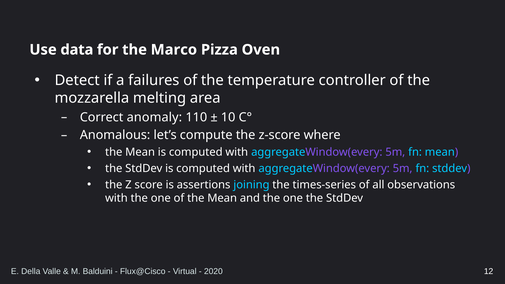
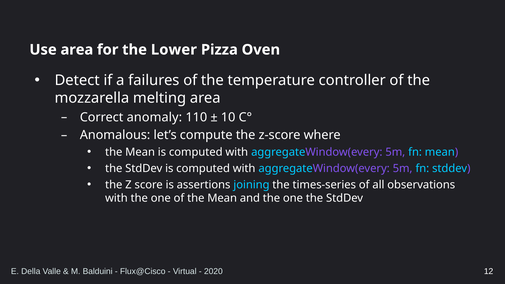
Use data: data -> area
Marco: Marco -> Lower
